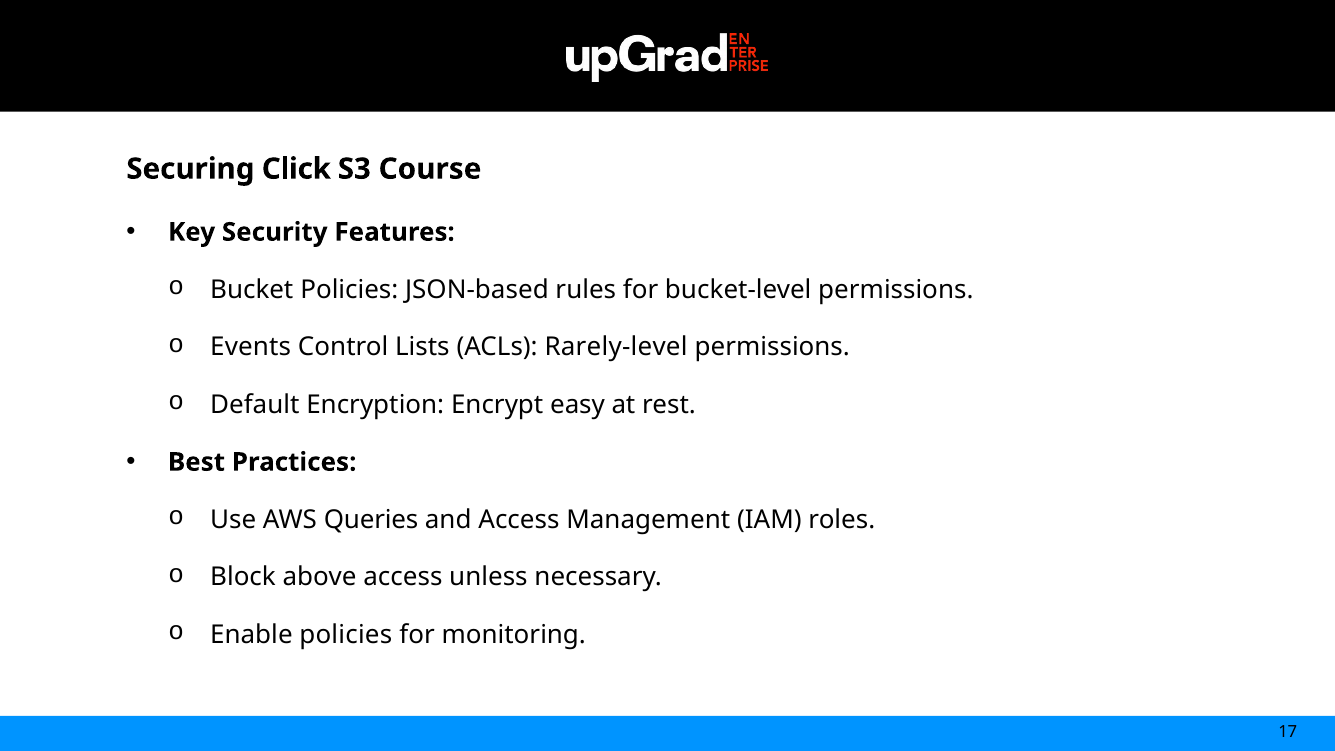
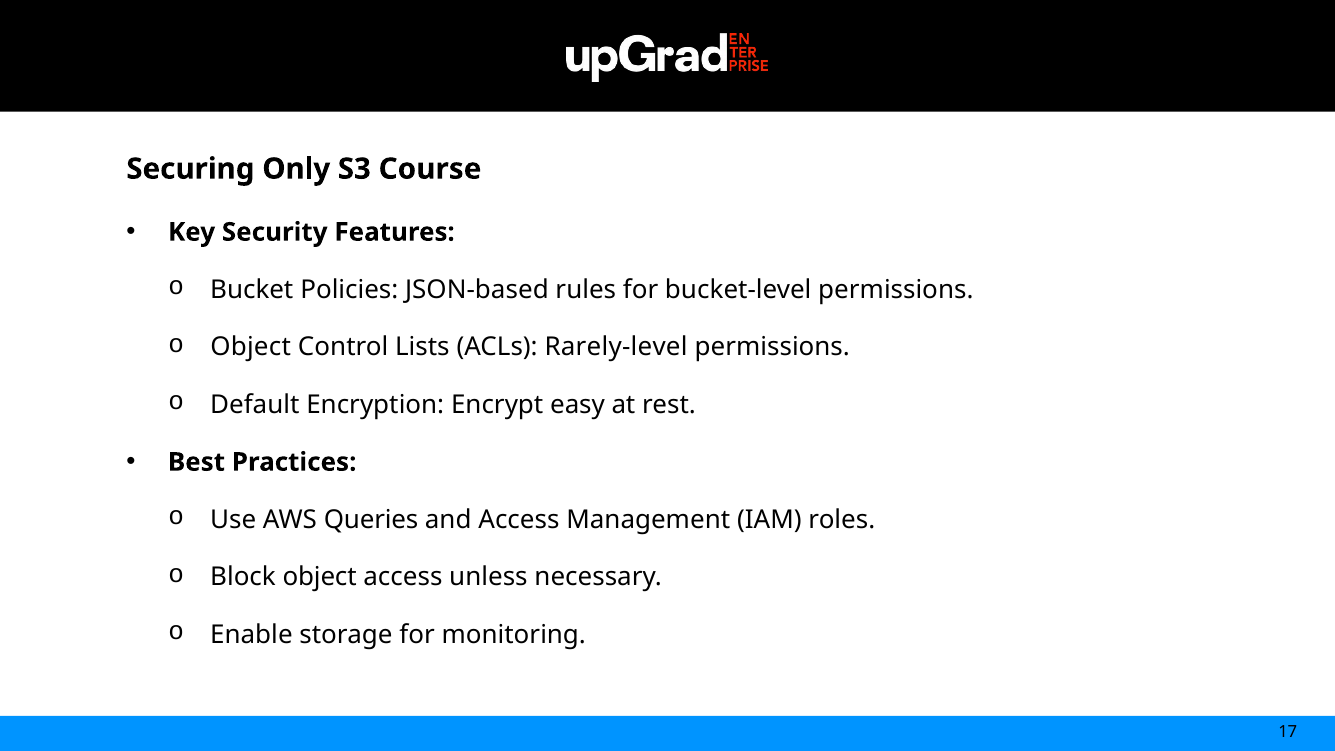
Click: Click -> Only
Events at (251, 347): Events -> Object
Block above: above -> object
Enable policies: policies -> storage
